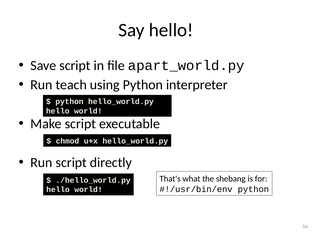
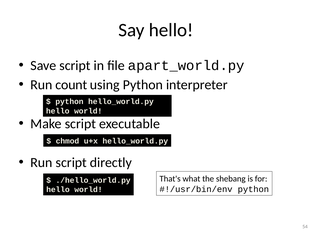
teach: teach -> count
